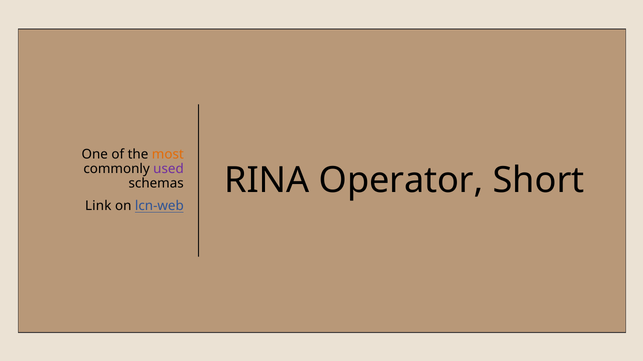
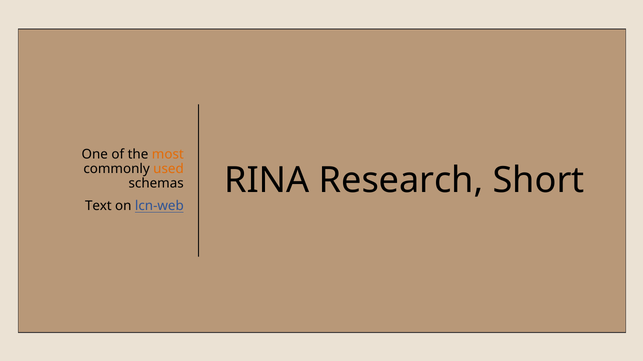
used colour: purple -> orange
Operator: Operator -> Research
Link: Link -> Text
